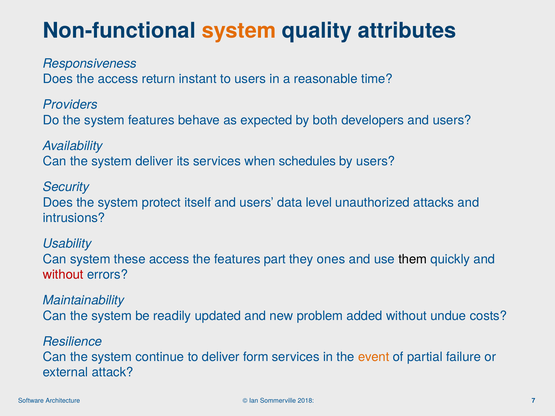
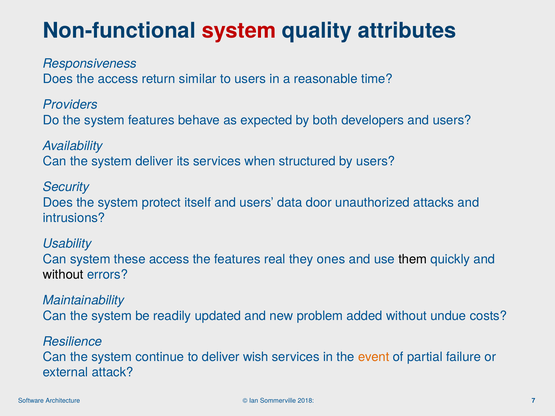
system at (239, 31) colour: orange -> red
instant: instant -> similar
schedules: schedules -> structured
level: level -> door
part: part -> real
without at (63, 275) colour: red -> black
form: form -> wish
